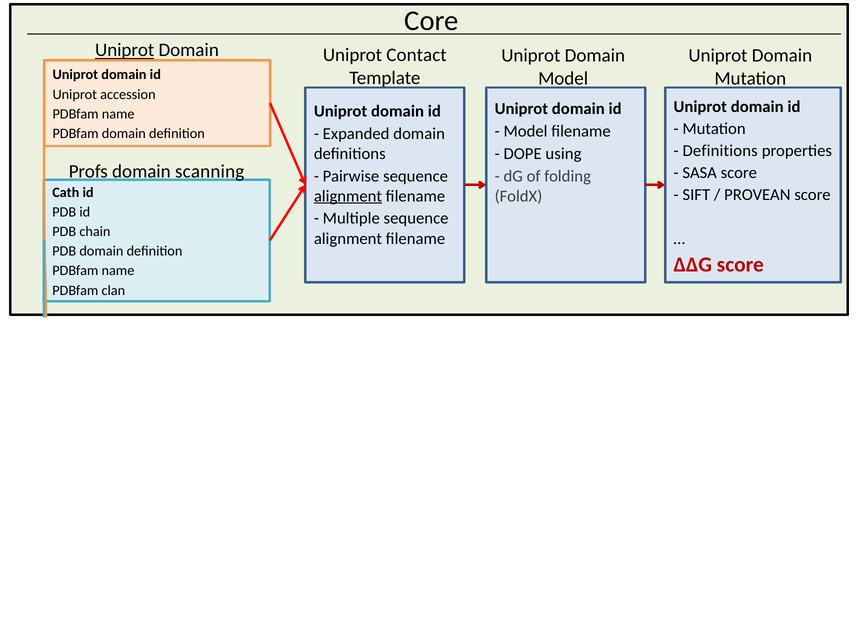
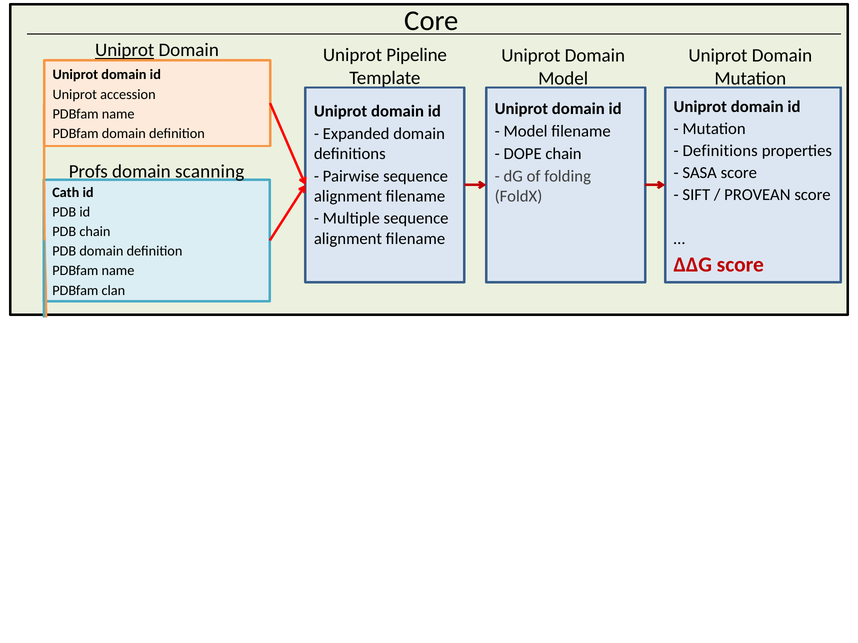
Uniprot Contact: Contact -> Pipeline
DOPE using: using -> chain
alignment at (348, 196) underline: present -> none
